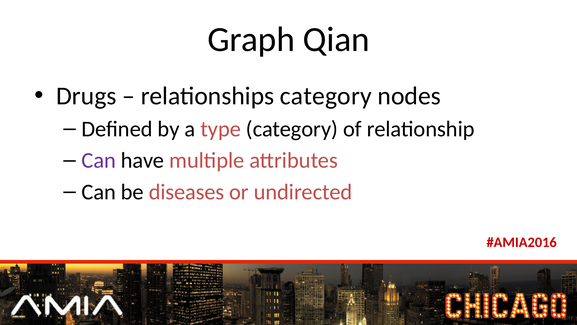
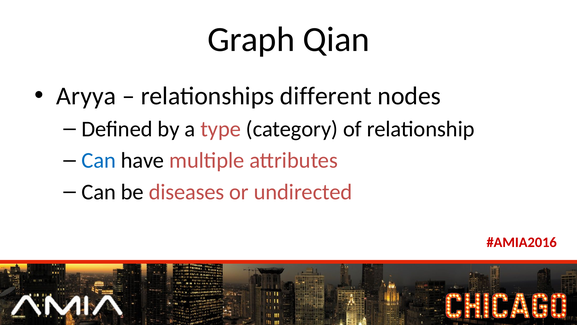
Drugs: Drugs -> Aryya
relationships category: category -> different
Can at (99, 160) colour: purple -> blue
